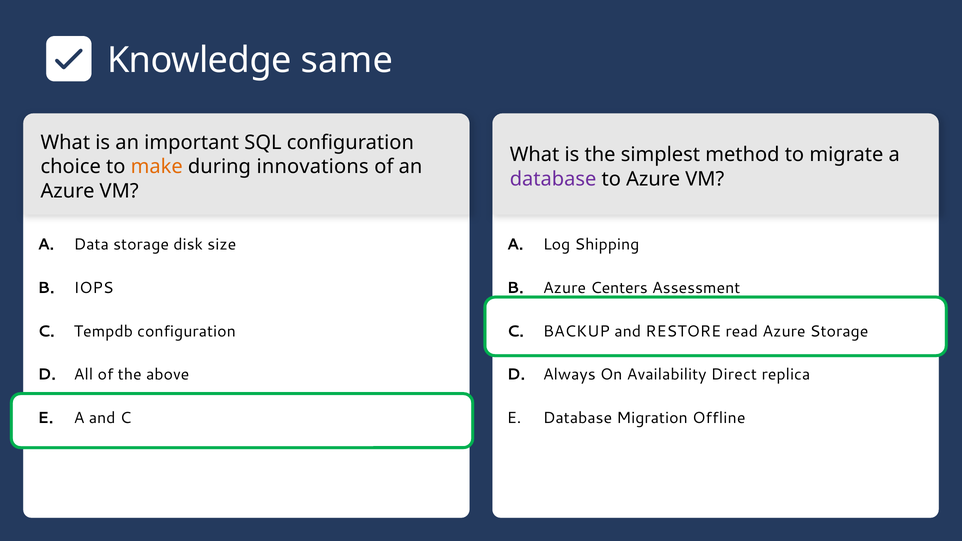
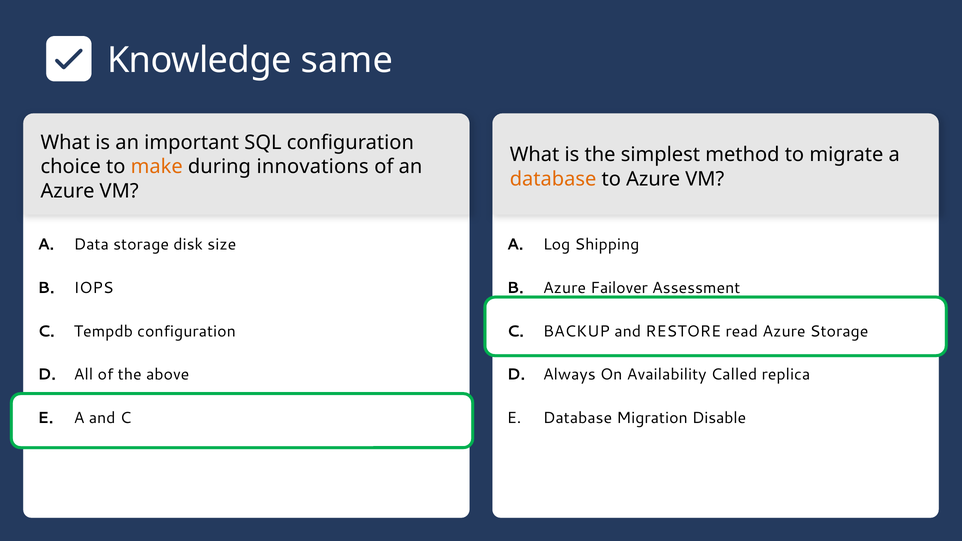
database at (553, 179) colour: purple -> orange
Centers: Centers -> Failover
Direct: Direct -> Called
Offline: Offline -> Disable
